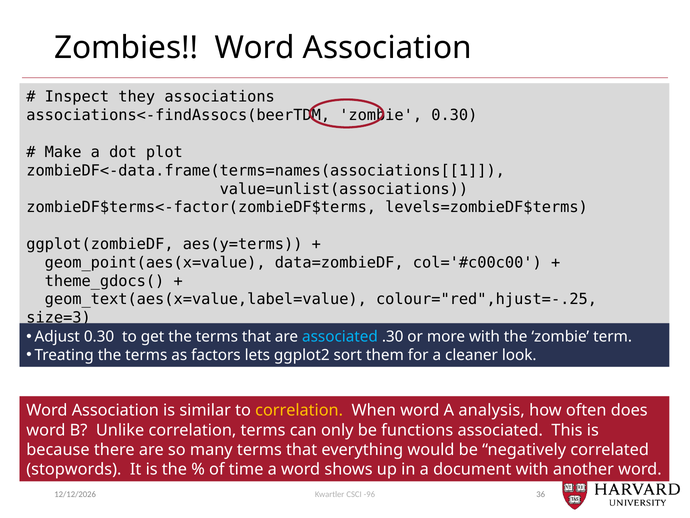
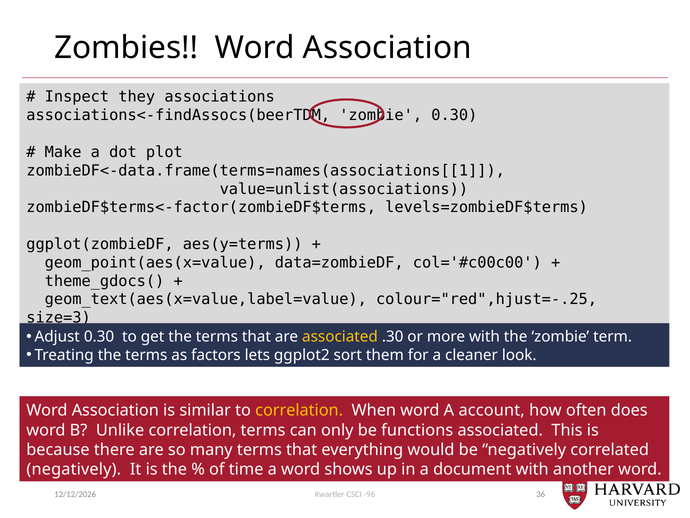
associated at (340, 337) colour: light blue -> yellow
analysis: analysis -> account
stopwords at (74, 469): stopwords -> negatively
